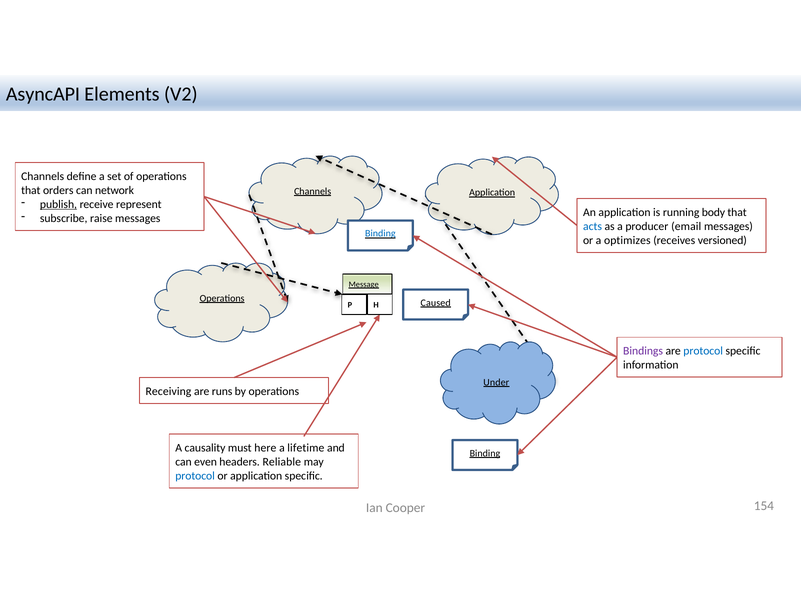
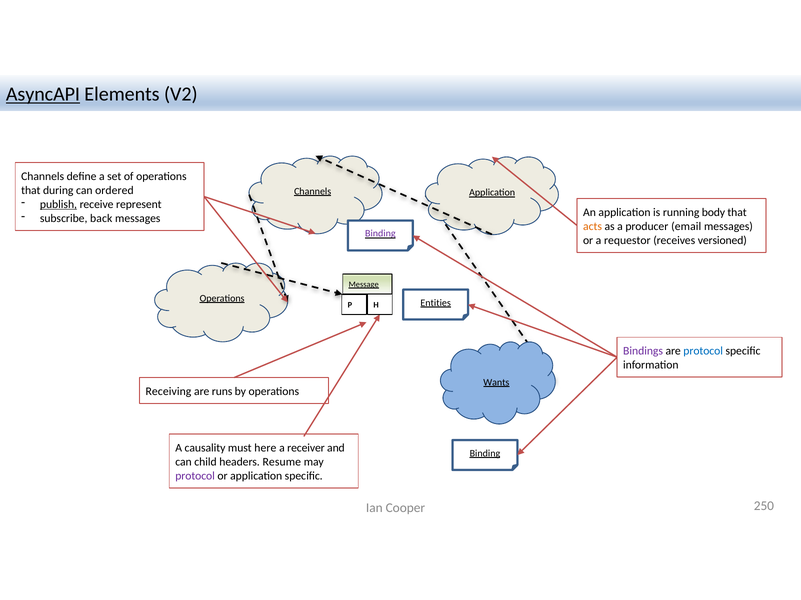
AsyncAPI underline: none -> present
orders: orders -> during
network: network -> ordered
raise: raise -> back
acts colour: blue -> orange
Binding at (380, 234) colour: blue -> purple
optimizes: optimizes -> requestor
Caused: Caused -> Entities
Under: Under -> Wants
lifetime: lifetime -> receiver
even: even -> child
Reliable: Reliable -> Resume
protocol at (195, 476) colour: blue -> purple
154: 154 -> 250
